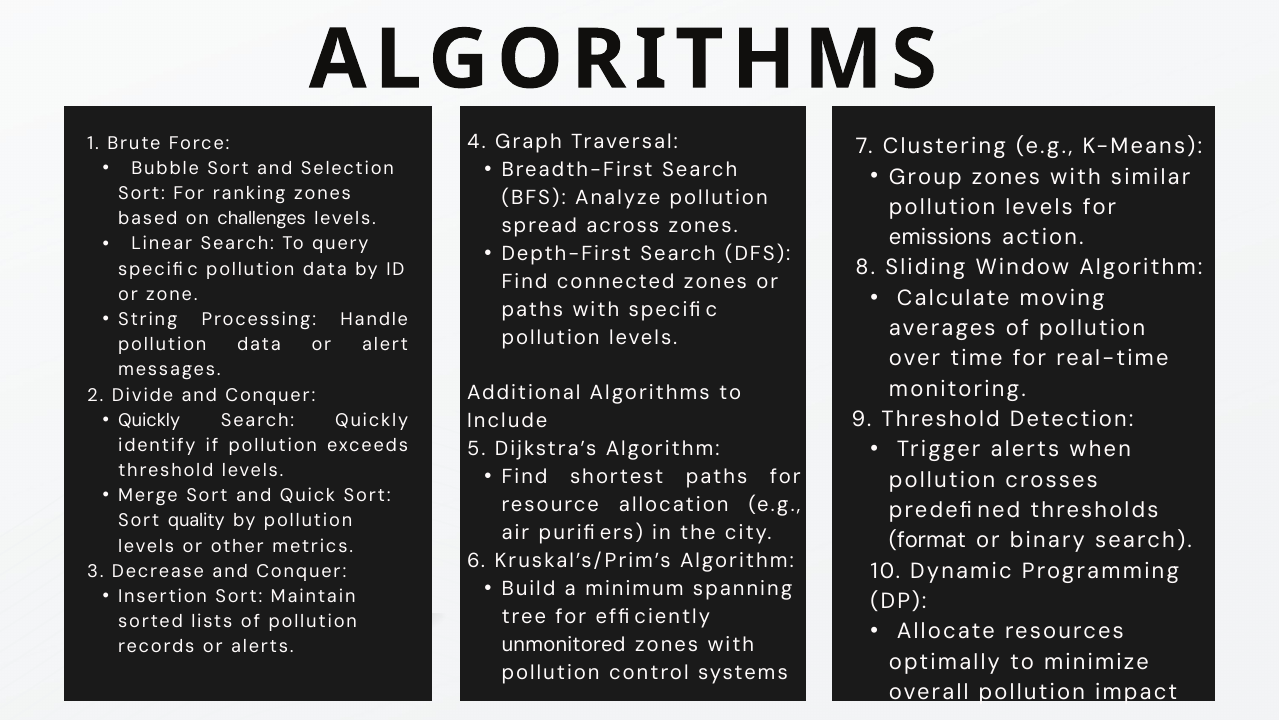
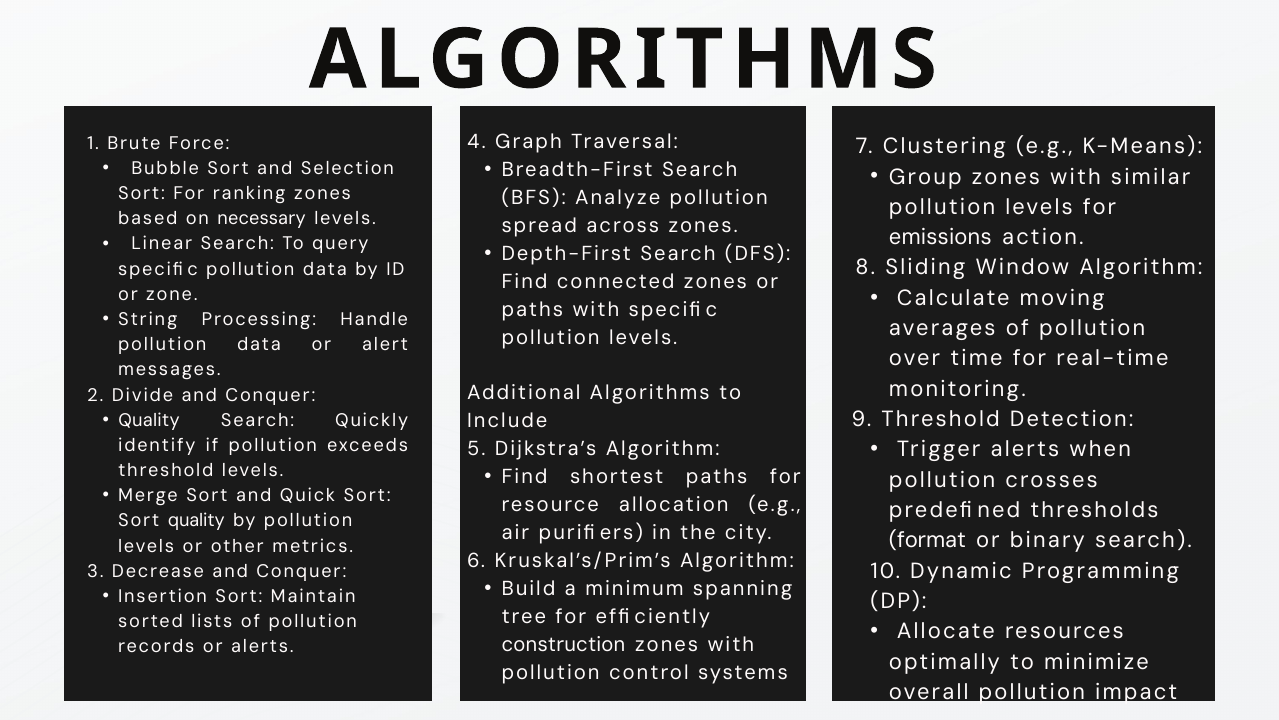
challenges: challenges -> necessary
Quickly at (149, 420): Quickly -> Quality
unmonitored: unmonitored -> construction
